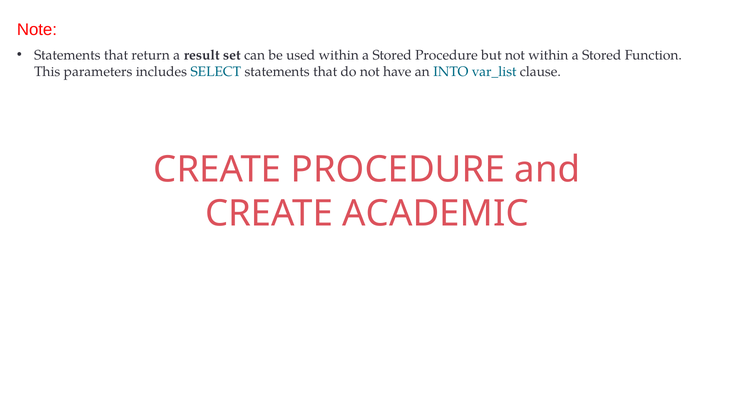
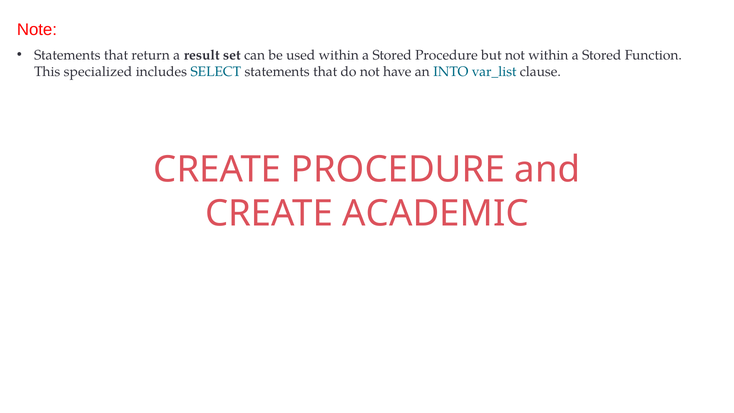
parameters: parameters -> specialized
